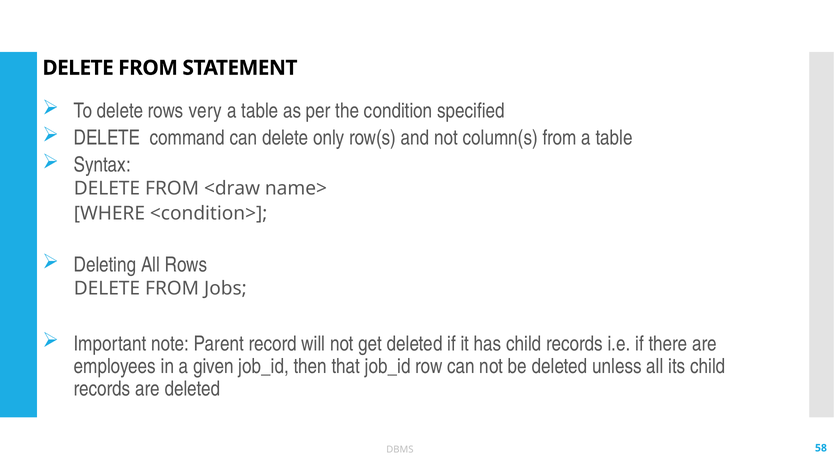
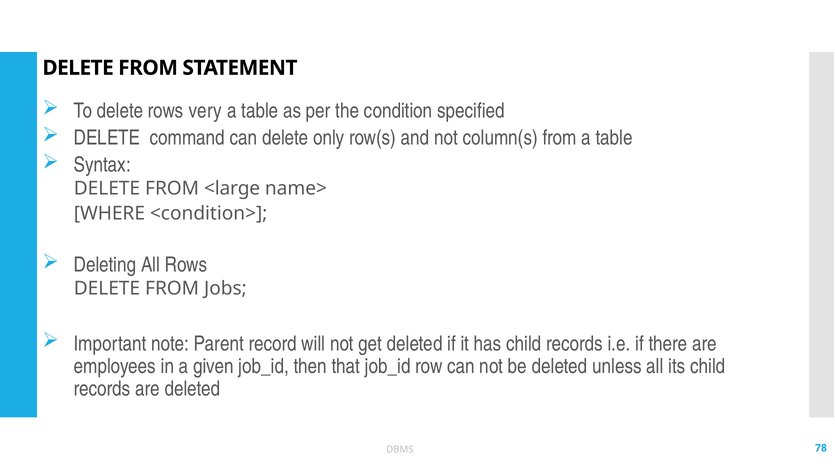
<draw: <draw -> <large
58: 58 -> 78
